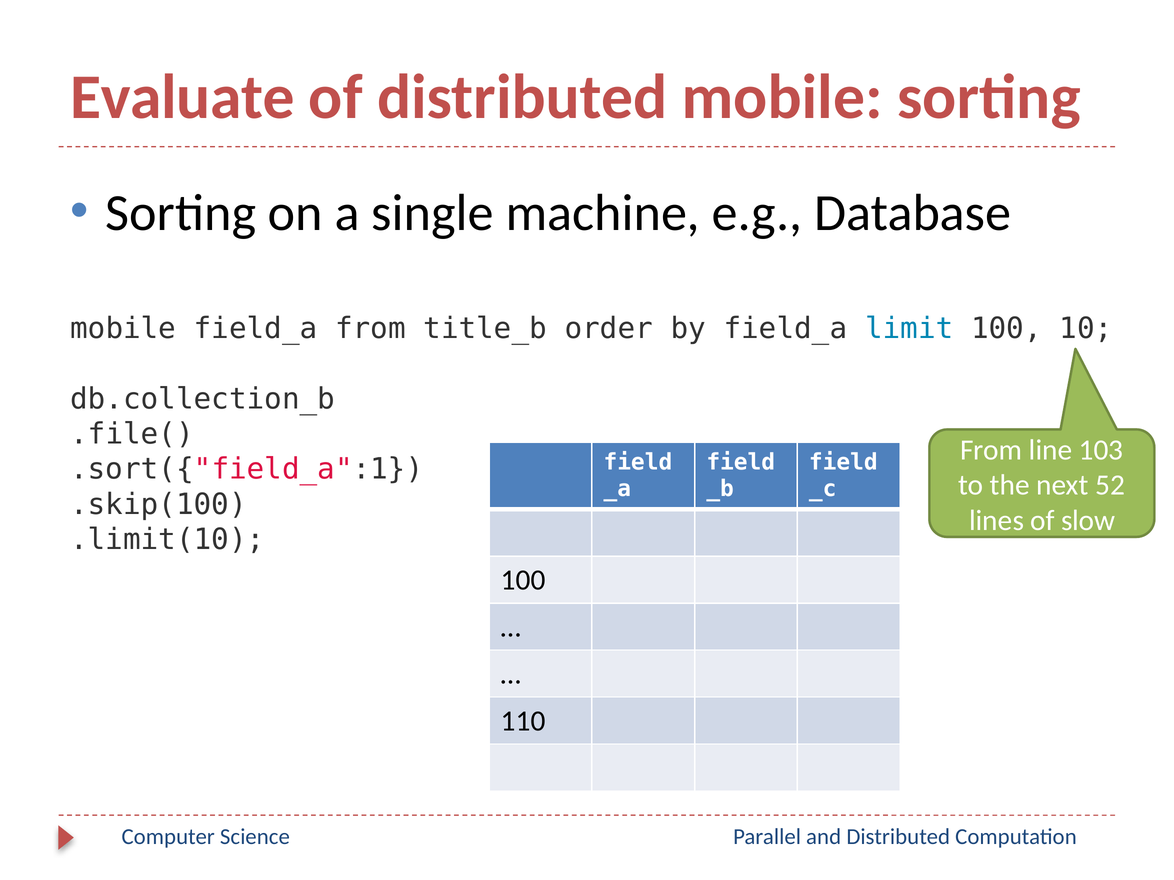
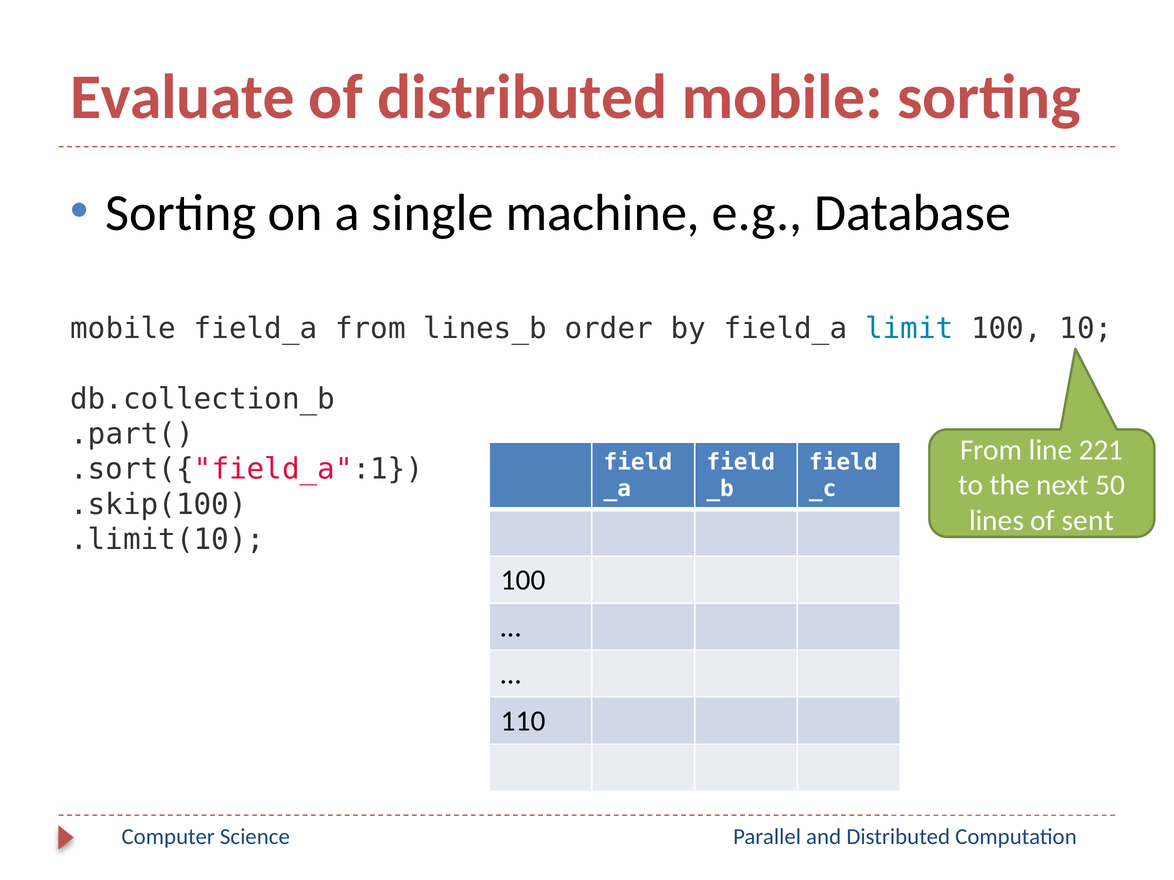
title_b: title_b -> lines_b
.file(: .file( -> .part(
103: 103 -> 221
52: 52 -> 50
slow: slow -> sent
